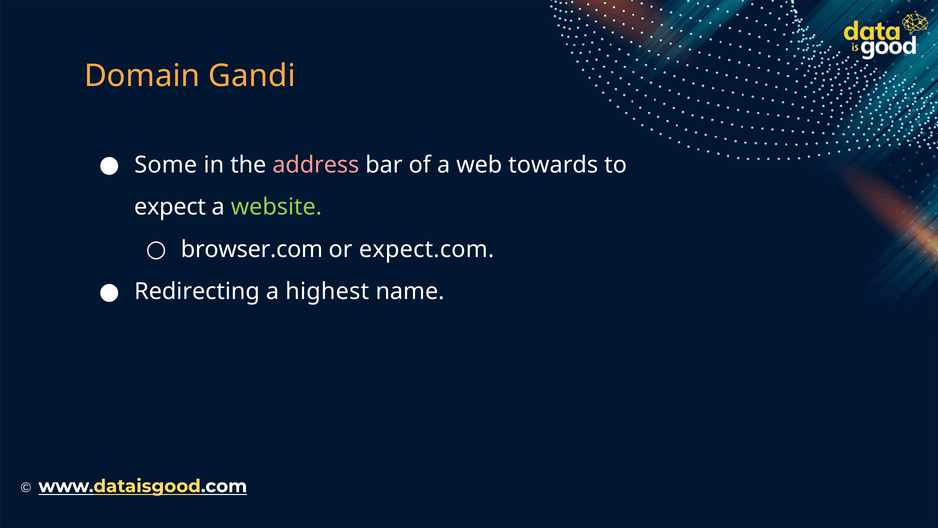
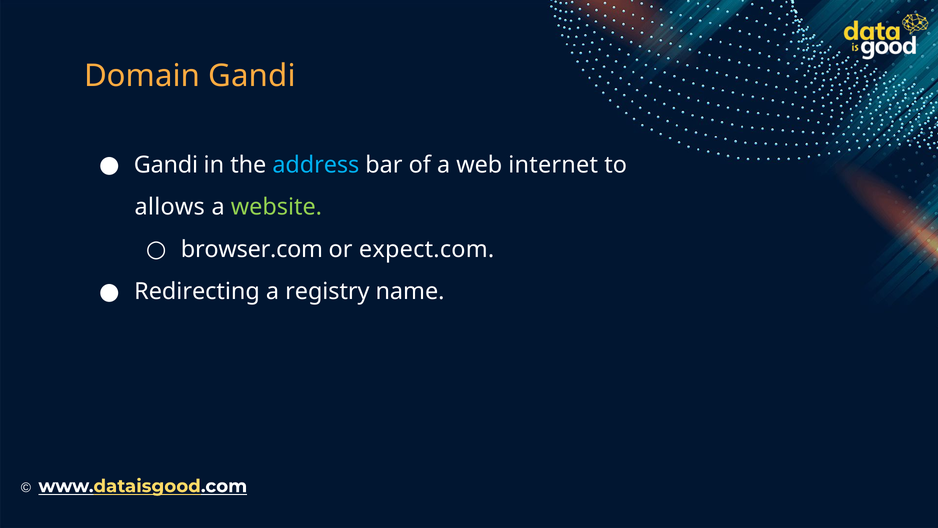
Some at (166, 165): Some -> Gandi
address colour: pink -> light blue
towards: towards -> internet
expect: expect -> allows
highest: highest -> registry
